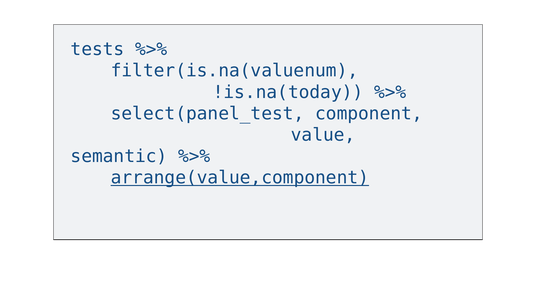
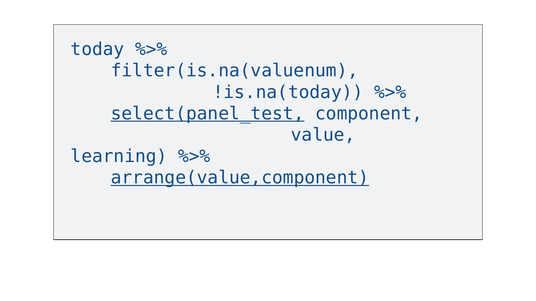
tests: tests -> today
select(panel_test underline: none -> present
semantic: semantic -> learning
